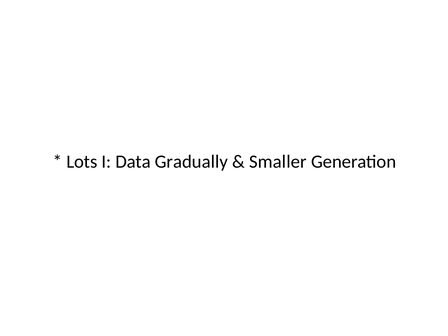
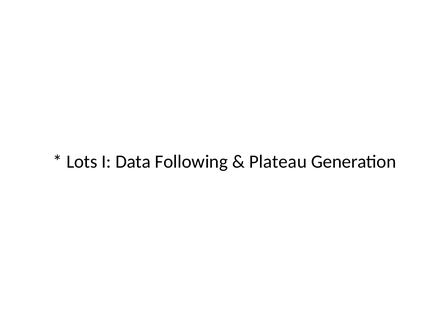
Gradually: Gradually -> Following
Smaller: Smaller -> Plateau
